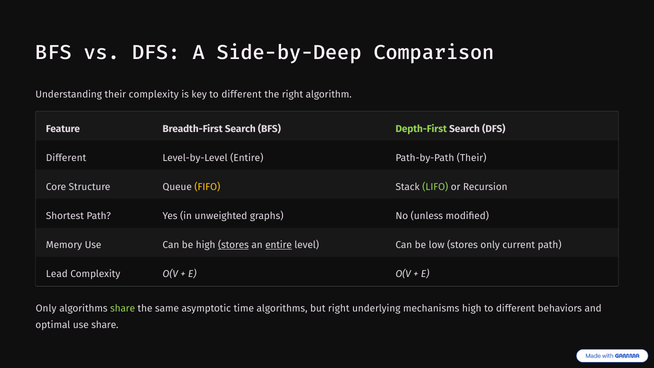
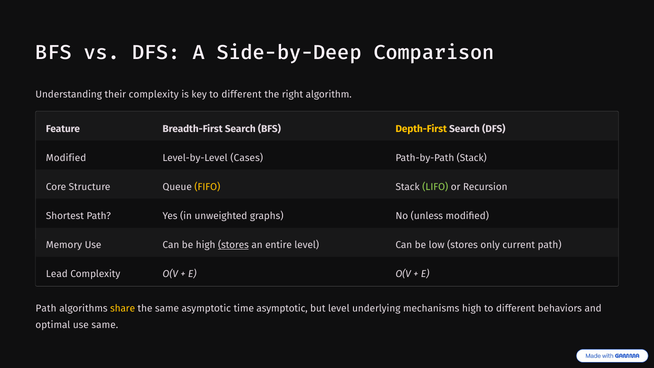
Depth-First colour: light green -> yellow
Different at (66, 158): Different -> Modified
Level-by-Level Entire: Entire -> Cases
Path-by-Path Their: Their -> Stack
entire at (279, 245) underline: present -> none
Only at (46, 308): Only -> Path
share at (123, 308) colour: light green -> yellow
time algorithms: algorithms -> asymptotic
but right: right -> level
use share: share -> same
